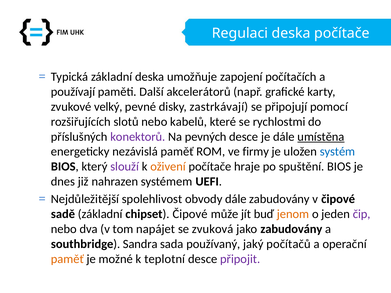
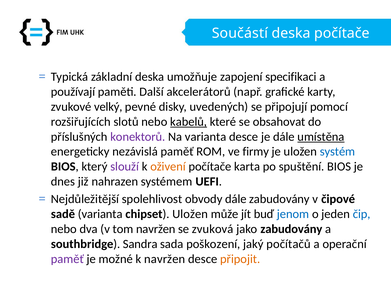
Regulaci: Regulaci -> Součástí
počítačích: počítačích -> specifikaci
zastrkávají: zastrkávají -> uvedených
kabelů underline: none -> present
rychlostmi: rychlostmi -> obsahovat
Na pevných: pevných -> varianta
hraje: hraje -> karta
sadě základní: základní -> varianta
chipset Čipové: Čipové -> Uložen
jenom colour: orange -> blue
čip colour: purple -> blue
tom napájet: napájet -> navržen
používaný: používaný -> poškození
paměť at (67, 259) colour: orange -> purple
k teplotní: teplotní -> navržen
připojit colour: purple -> orange
